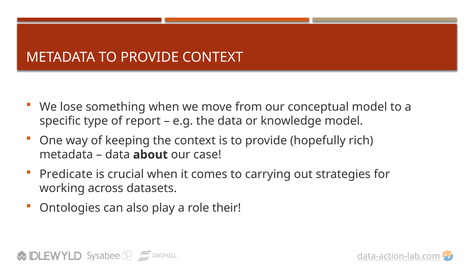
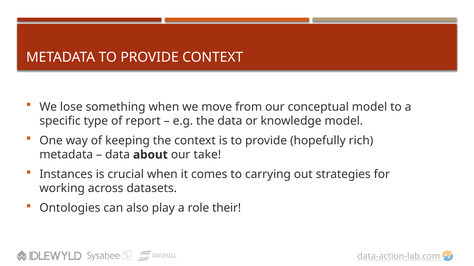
case: case -> take
Predicate: Predicate -> Instances
